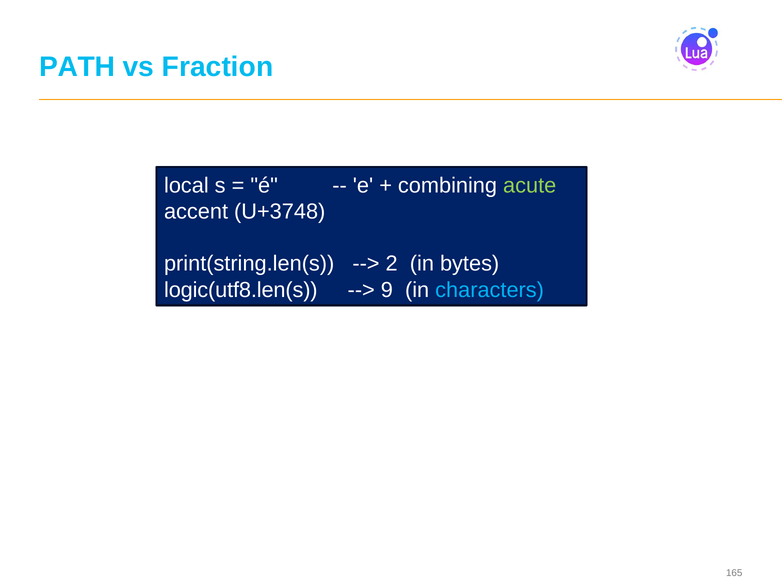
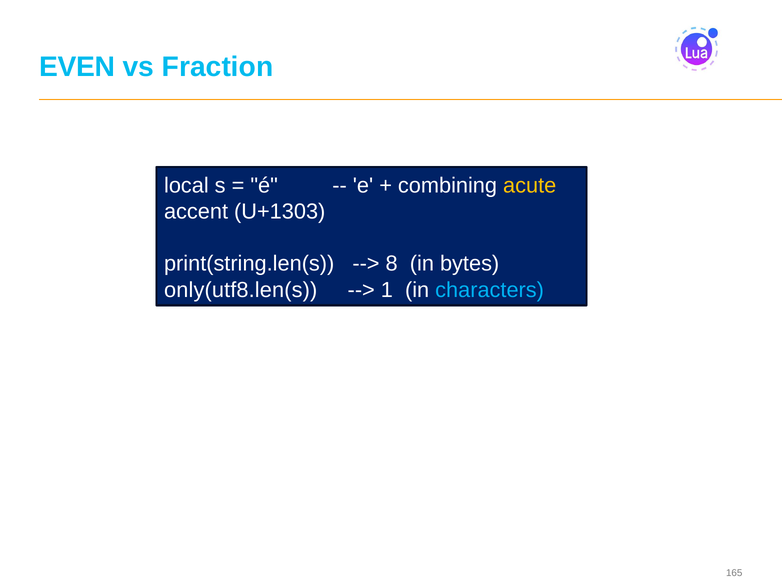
PATH: PATH -> EVEN
acute colour: light green -> yellow
U+3748: U+3748 -> U+1303
2: 2 -> 8
logic(utf8.len(s: logic(utf8.len(s -> only(utf8.len(s
9: 9 -> 1
